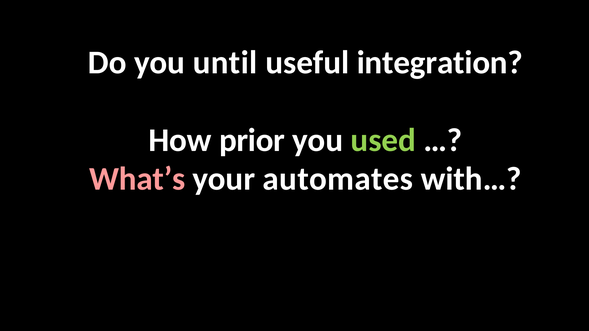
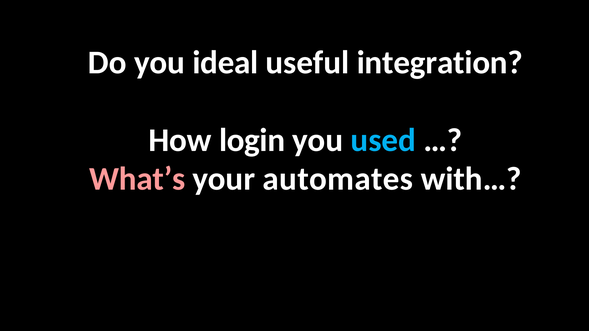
until: until -> ideal
prior: prior -> login
used colour: light green -> light blue
